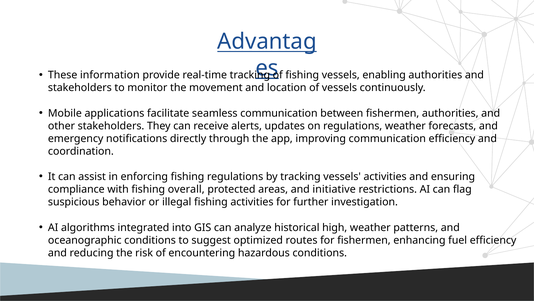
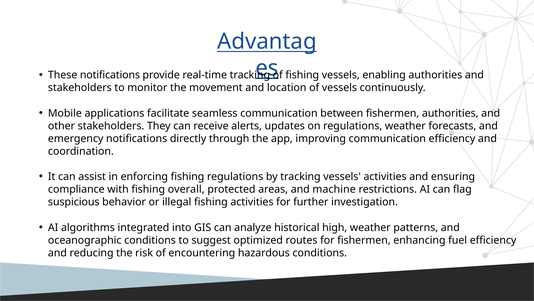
These information: information -> notifications
initiative: initiative -> machine
